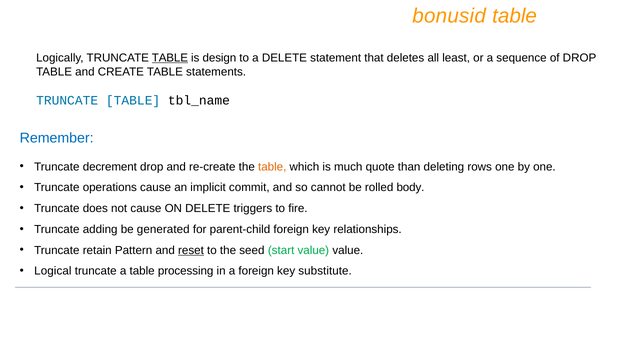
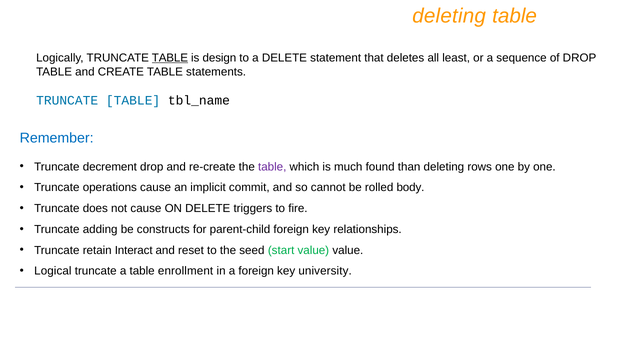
bonusid at (449, 16): bonusid -> deleting
table at (272, 167) colour: orange -> purple
quote: quote -> found
generated: generated -> constructs
Pattern: Pattern -> Interact
reset underline: present -> none
processing: processing -> enrollment
substitute: substitute -> university
